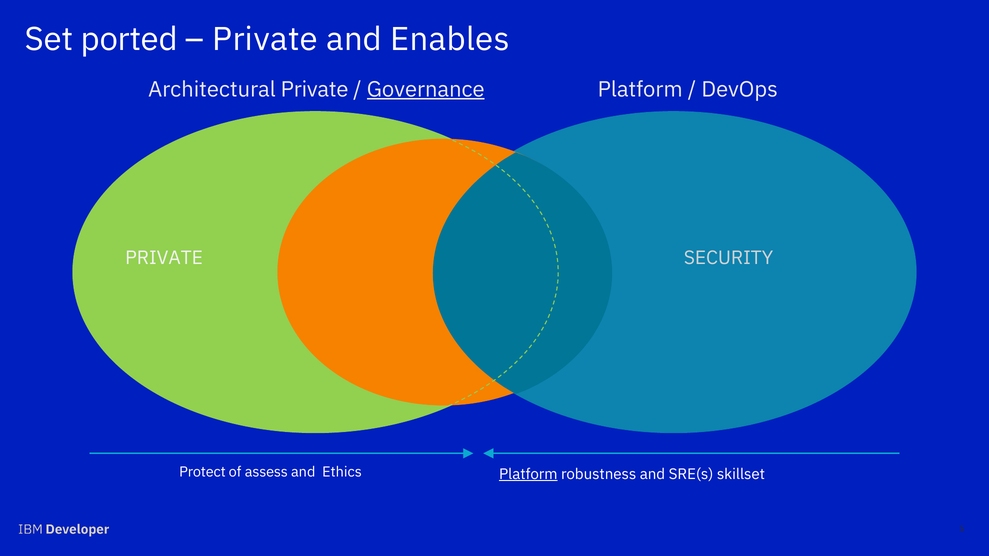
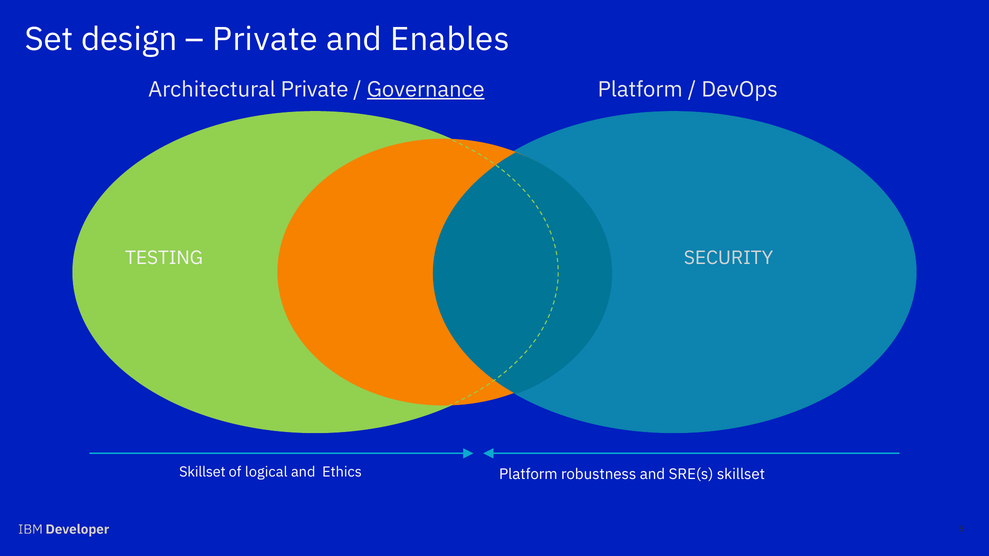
ported: ported -> design
PRIVATE at (164, 258): PRIVATE -> TESTING
Protect at (202, 472): Protect -> Skillset
assess: assess -> logical
Platform at (528, 474) underline: present -> none
